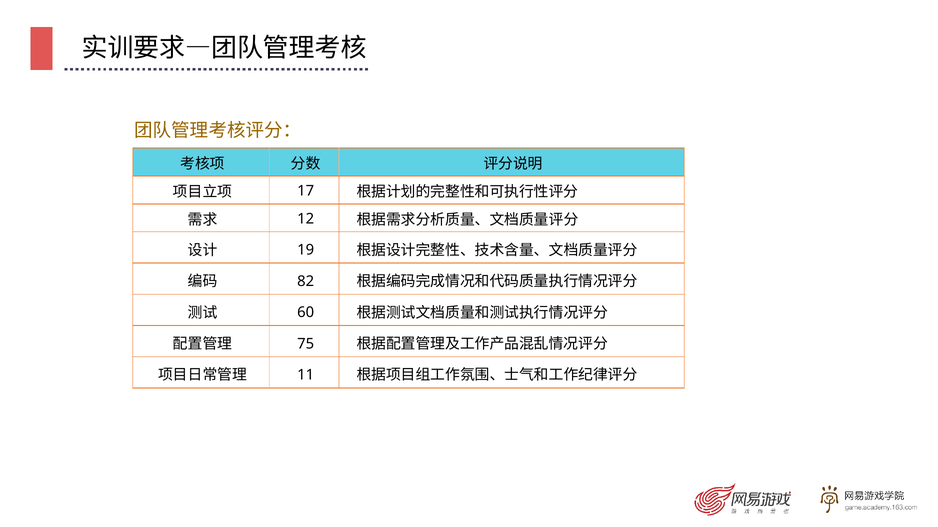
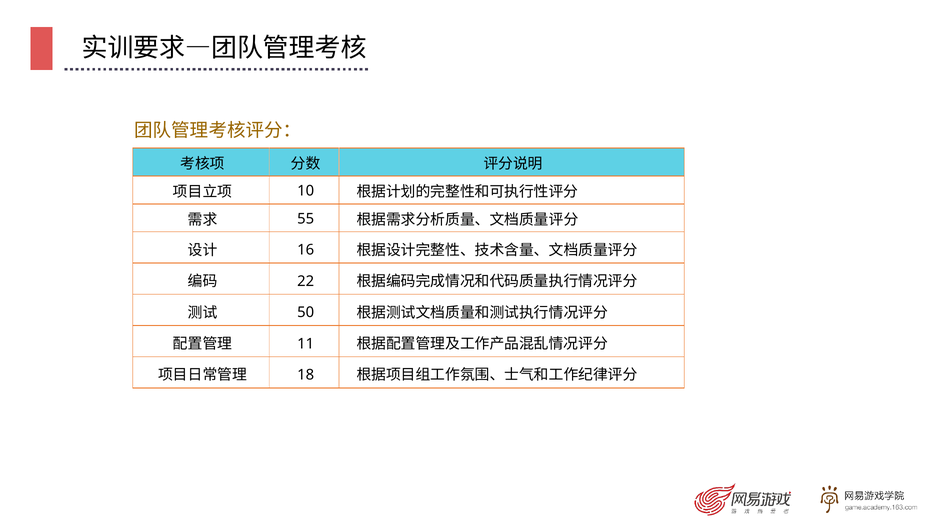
17: 17 -> 10
12: 12 -> 55
19: 19 -> 16
82: 82 -> 22
60: 60 -> 50
75: 75 -> 11
11: 11 -> 18
